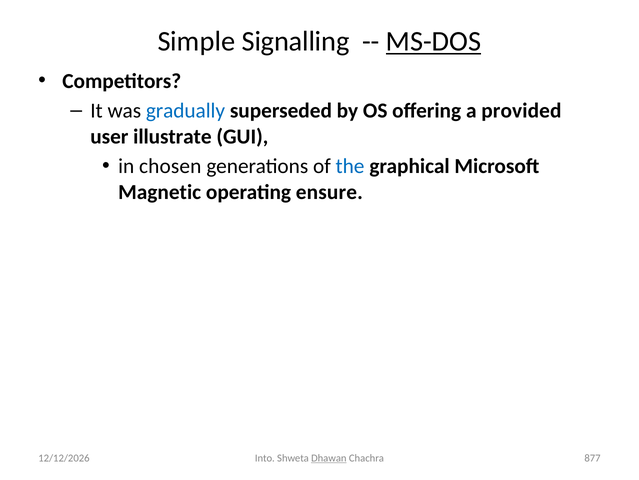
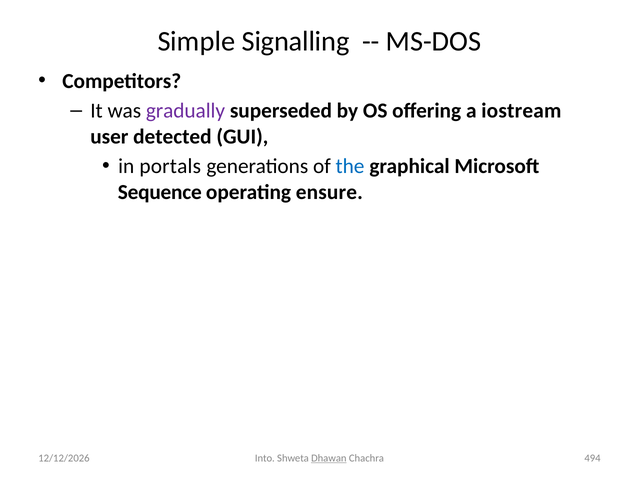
MS-DOS underline: present -> none
gradually colour: blue -> purple
provided: provided -> iostream
illustrate: illustrate -> detected
chosen: chosen -> portals
Magnetic: Magnetic -> Sequence
877: 877 -> 494
